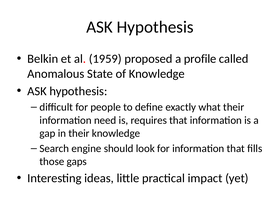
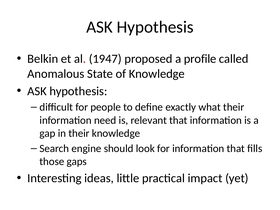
1959: 1959 -> 1947
requires: requires -> relevant
